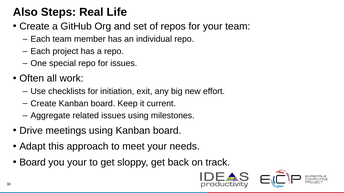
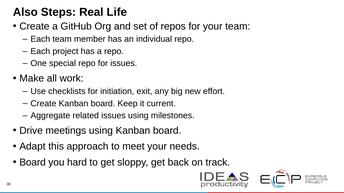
Often: Often -> Make
you your: your -> hard
